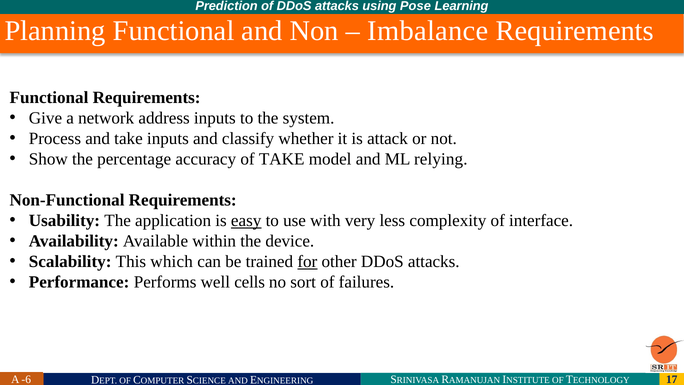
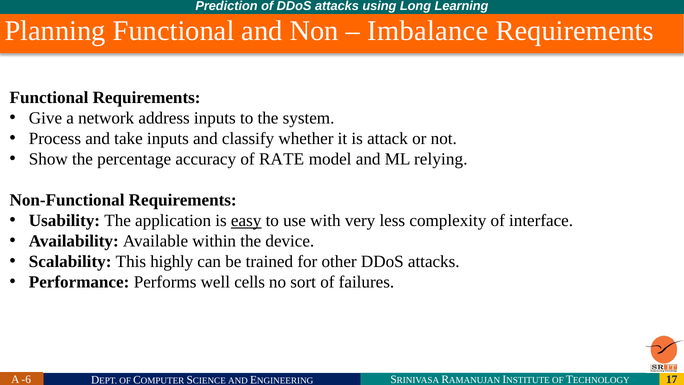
Pose: Pose -> Long
of TAKE: TAKE -> RATE
which: which -> highly
for underline: present -> none
